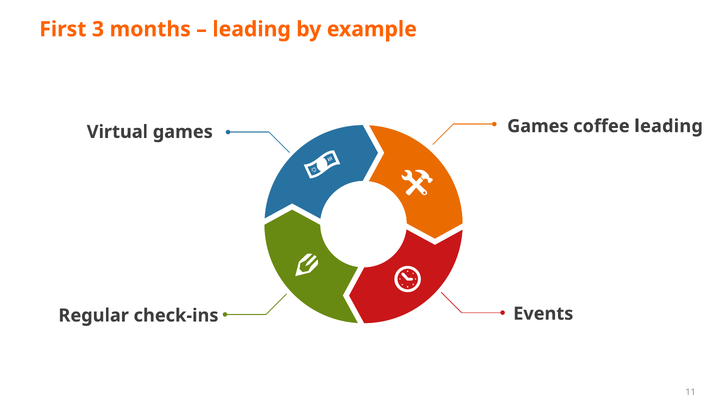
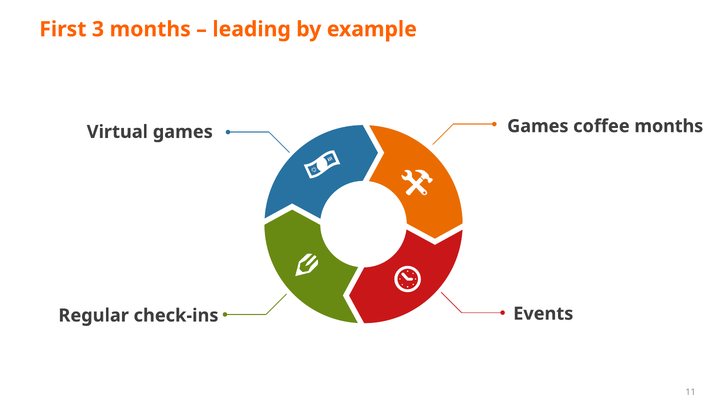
coffee leading: leading -> months
